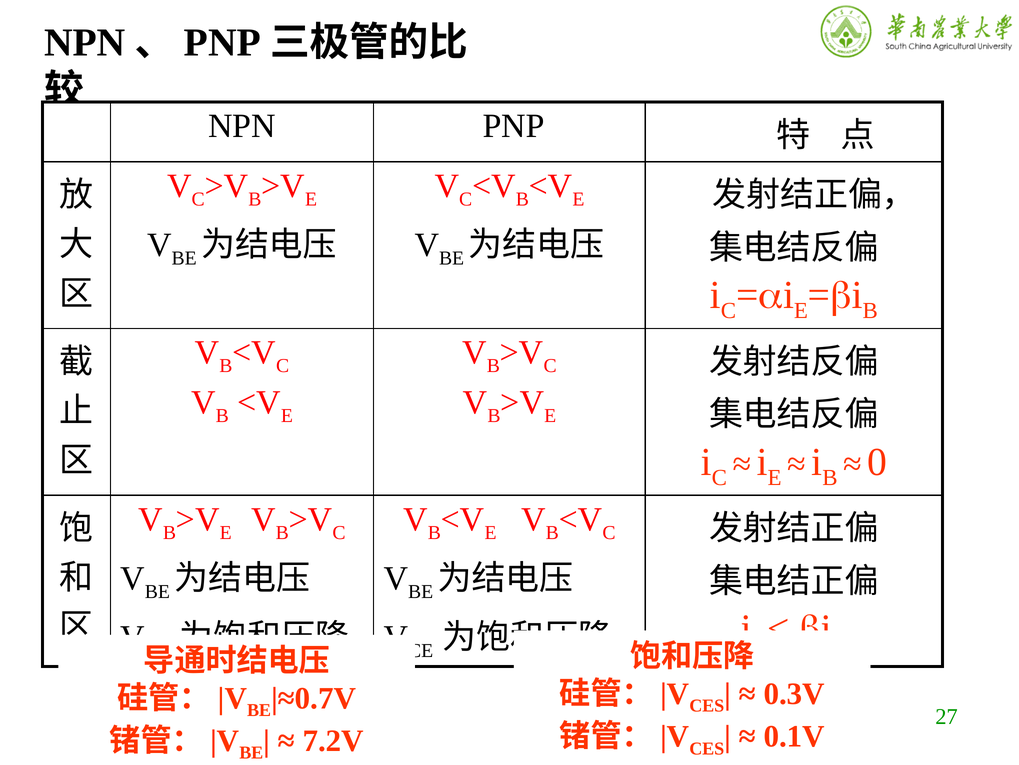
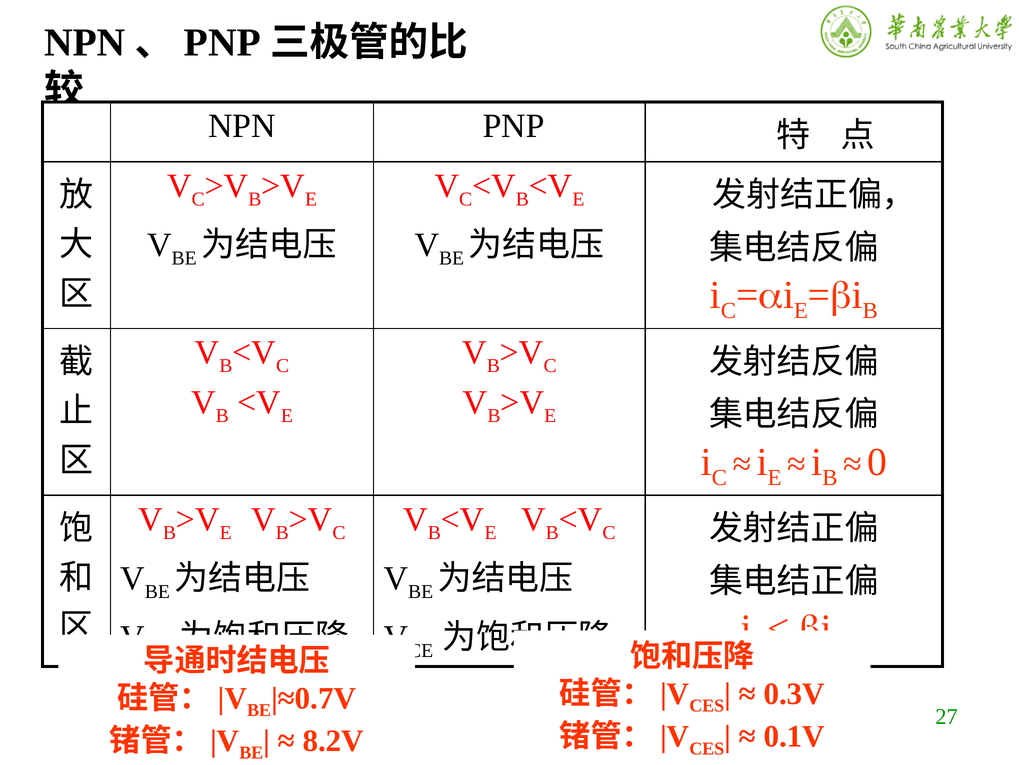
7.2V: 7.2V -> 8.2V
